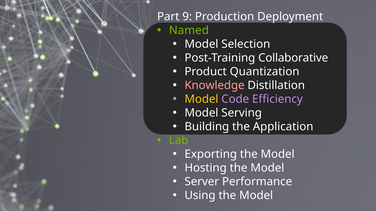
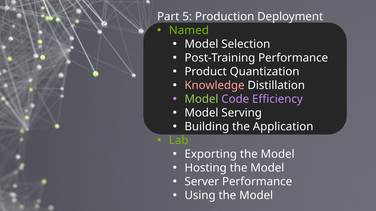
9: 9 -> 5
Post-Training Collaborative: Collaborative -> Performance
Model at (201, 99) colour: yellow -> light green
